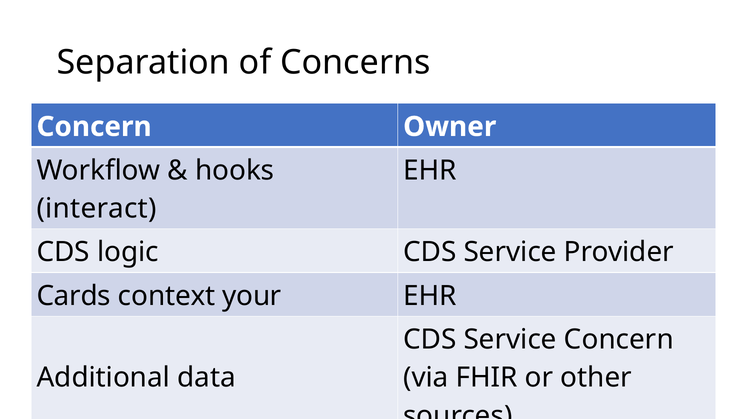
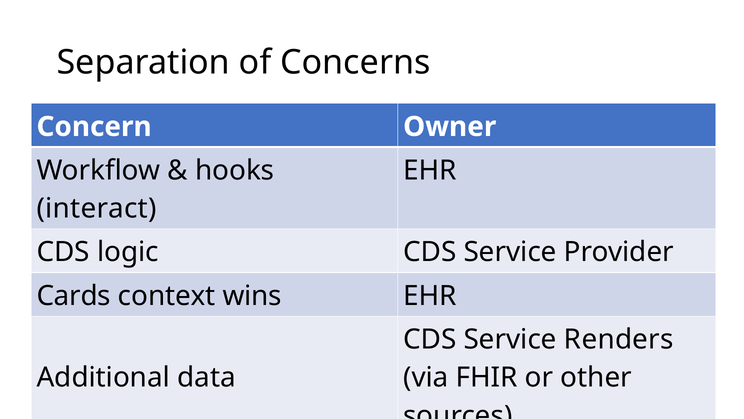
your: your -> wins
Service Concern: Concern -> Renders
